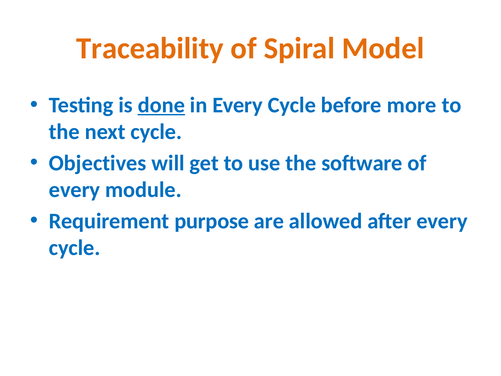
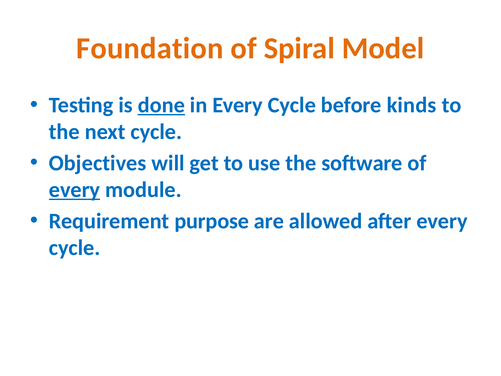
Traceability: Traceability -> Foundation
more: more -> kinds
every at (74, 190) underline: none -> present
